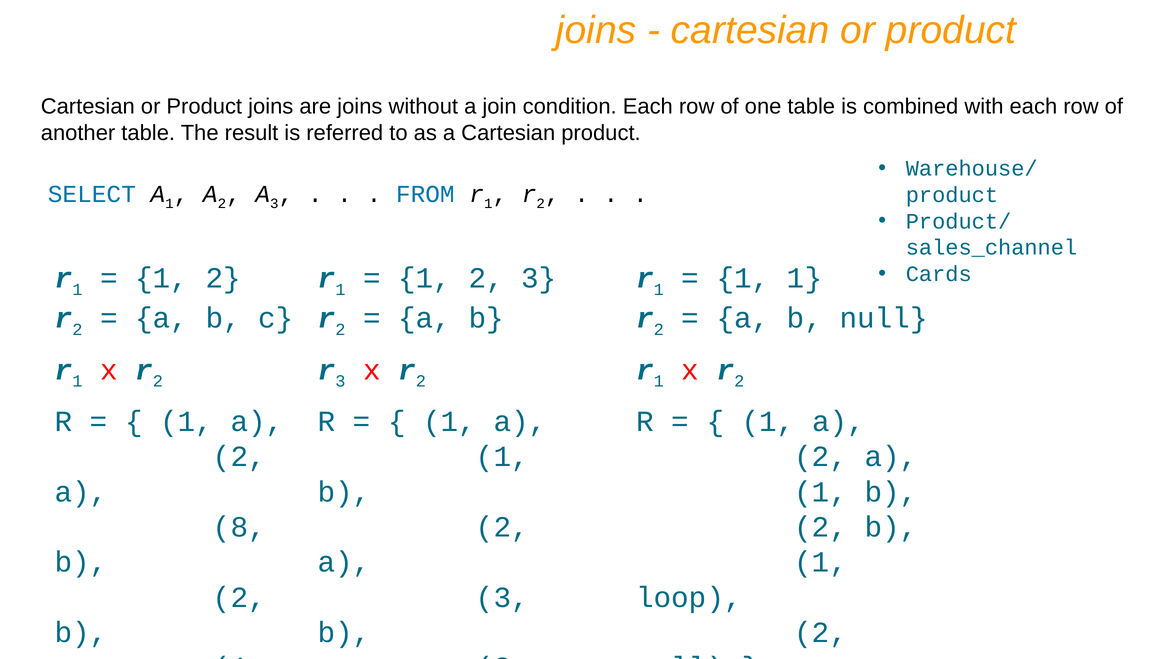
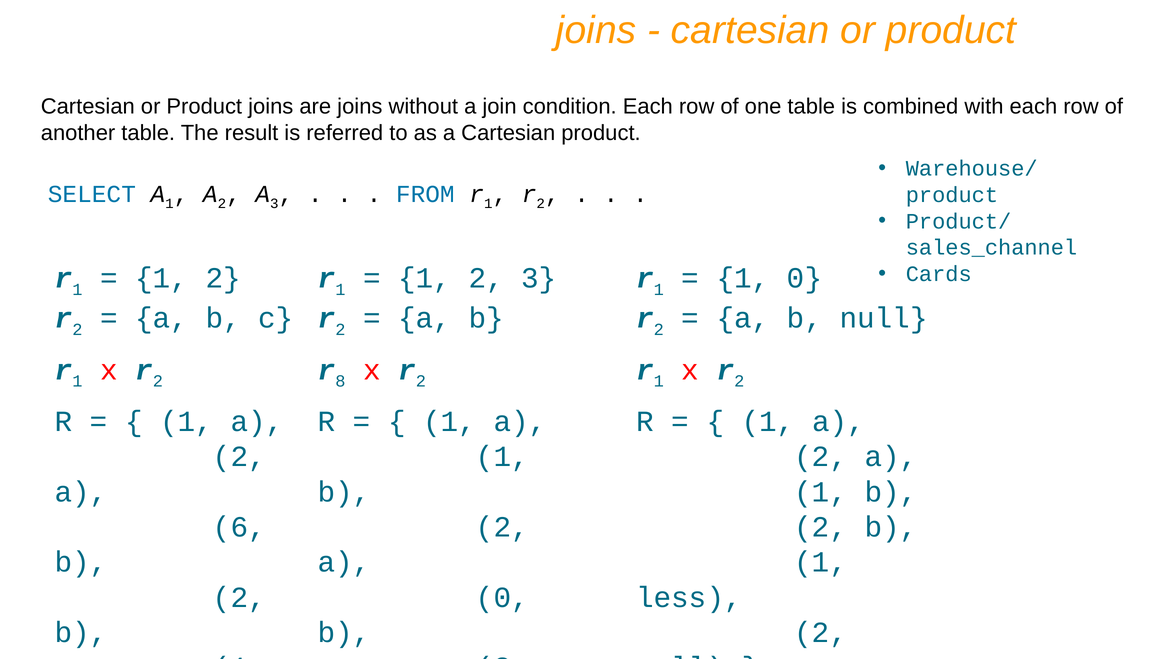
1 1: 1 -> 0
r 3: 3 -> 8
8: 8 -> 6
3 at (502, 598): 3 -> 0
loop: loop -> less
